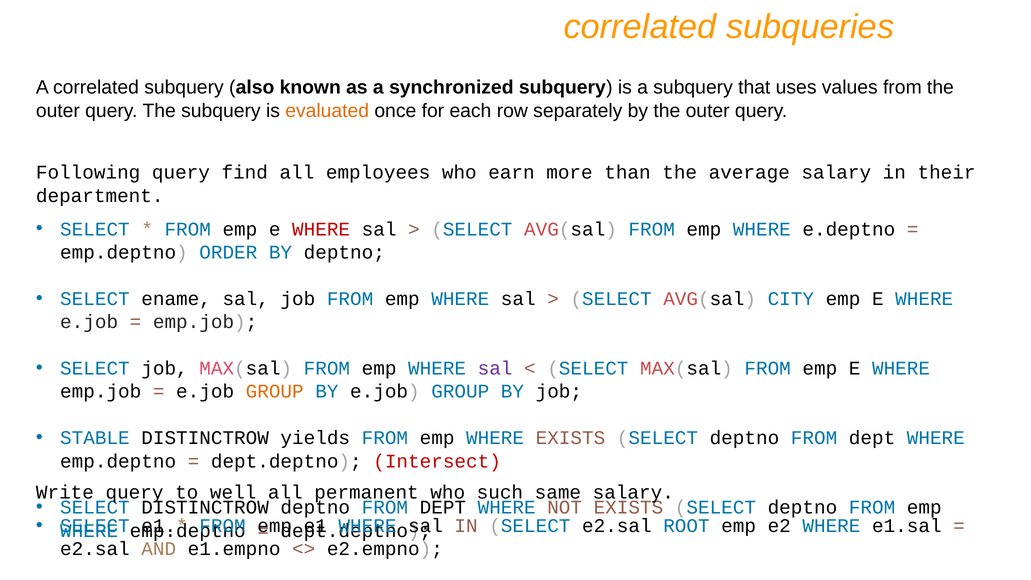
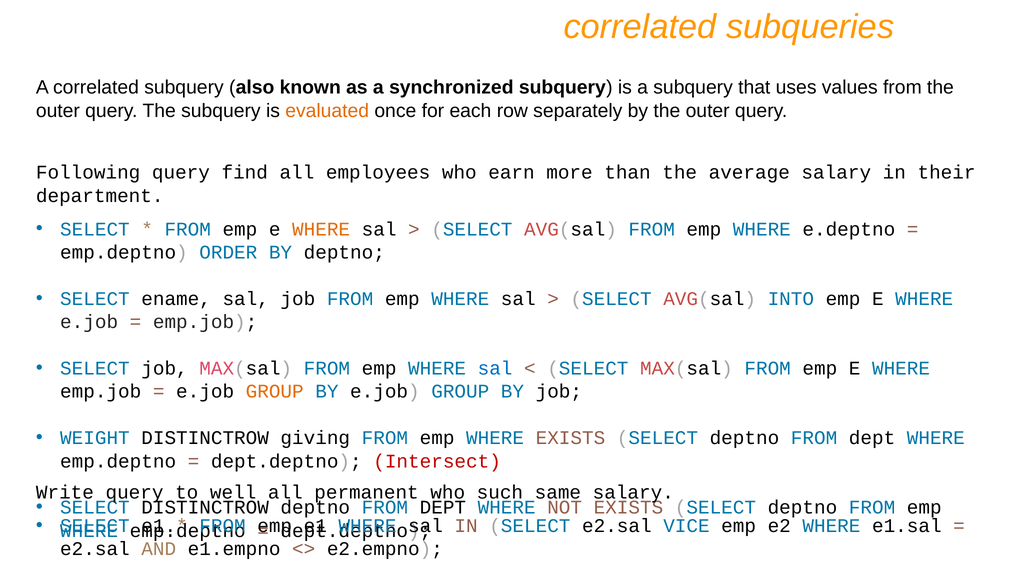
WHERE at (321, 229) colour: red -> orange
CITY: CITY -> INTO
sal at (495, 368) colour: purple -> blue
STABLE: STABLE -> WEIGHT
yields: yields -> giving
ROOT: ROOT -> VICE
